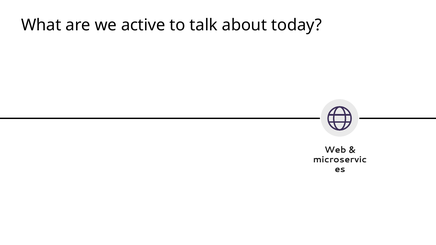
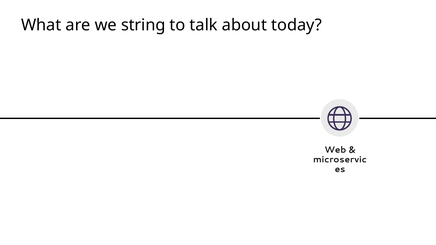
active: active -> string
